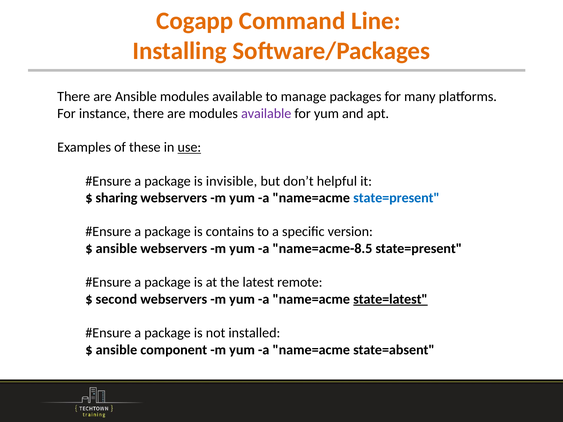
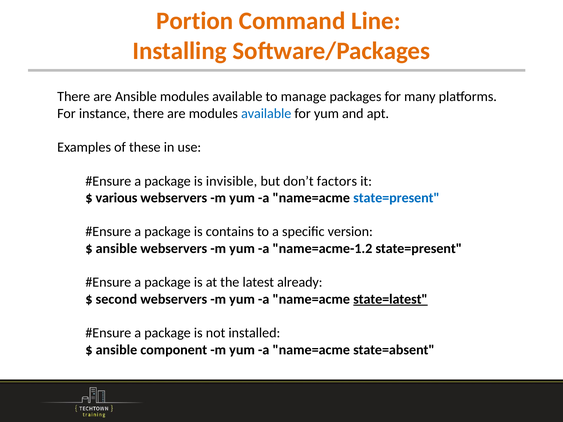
Cogapp: Cogapp -> Portion
available at (266, 114) colour: purple -> blue
use underline: present -> none
helpful: helpful -> factors
sharing: sharing -> various
name=acme-8.5: name=acme-8.5 -> name=acme-1.2
remote: remote -> already
